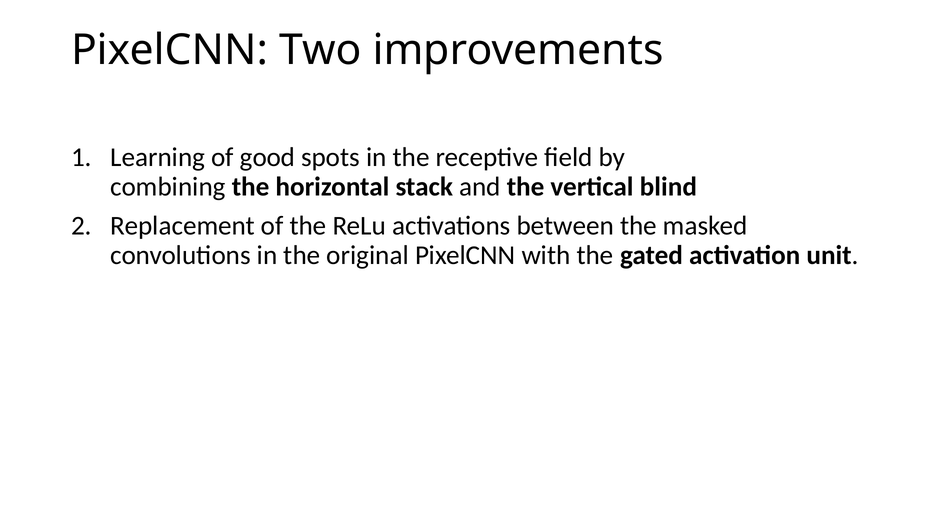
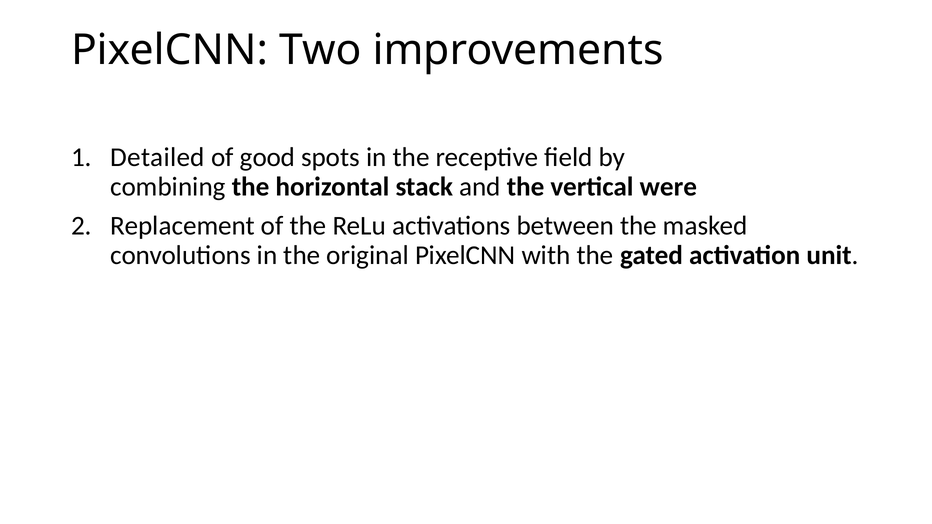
Learning: Learning -> Detailed
blind: blind -> were
